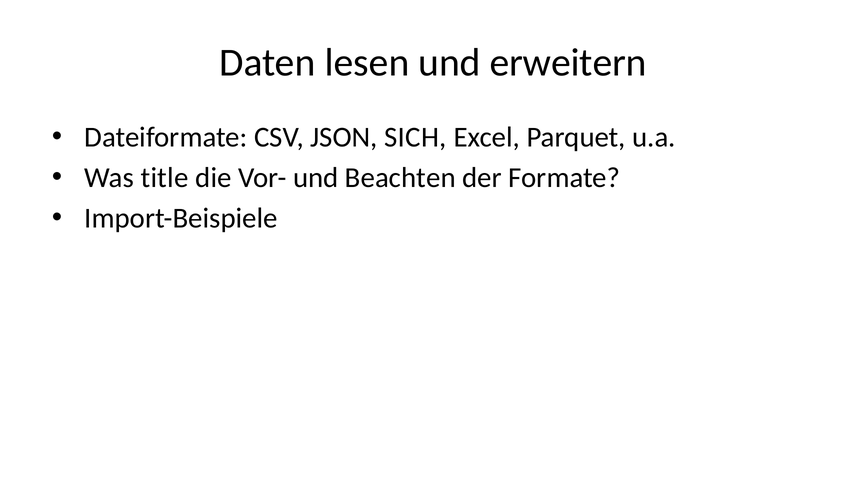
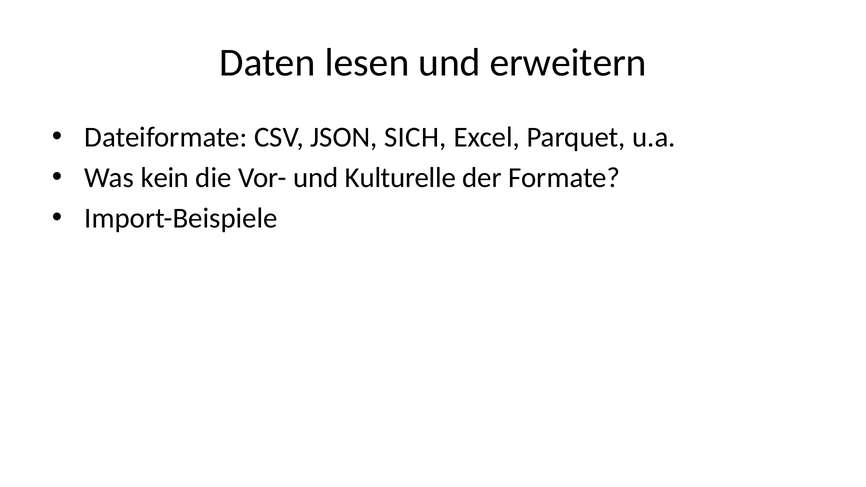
title: title -> kein
Beachten: Beachten -> Kulturelle
